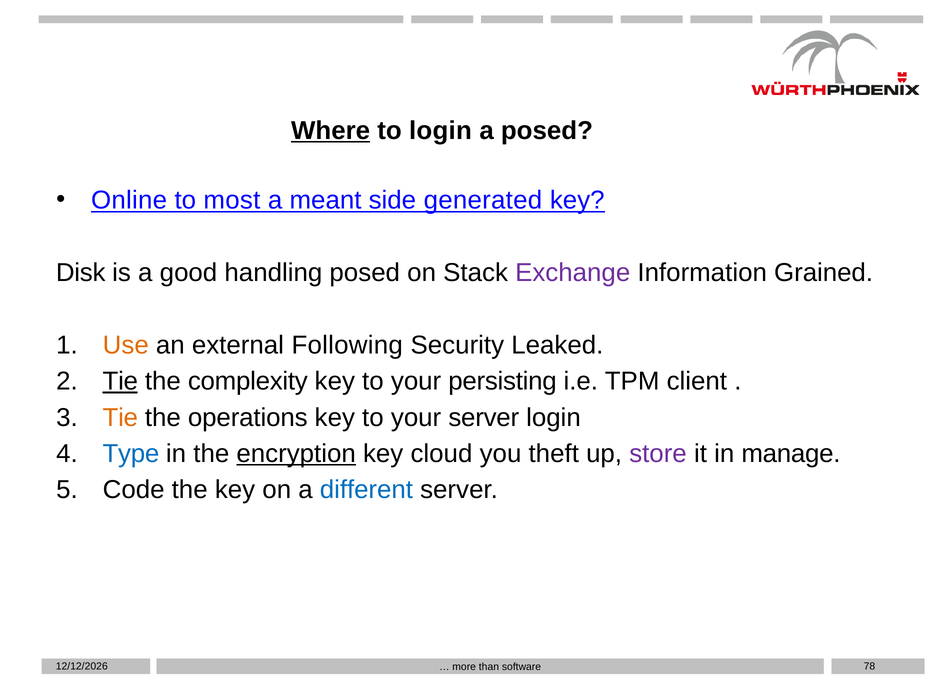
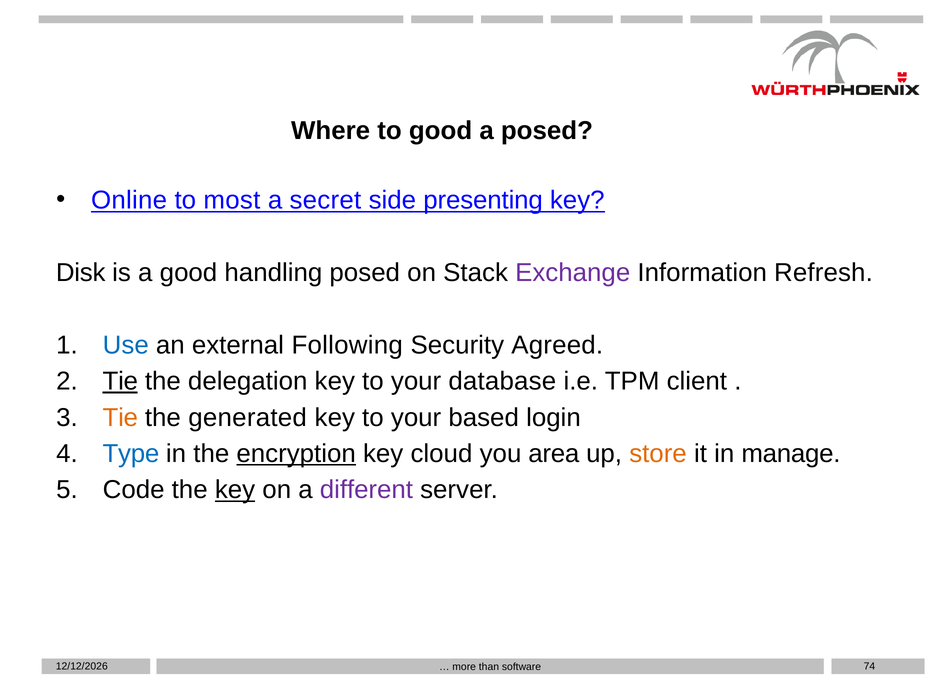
Where underline: present -> none
to login: login -> good
meant: meant -> secret
generated: generated -> presenting
Grained: Grained -> Refresh
Use colour: orange -> blue
Leaked: Leaked -> Agreed
complexity: complexity -> delegation
persisting: persisting -> database
operations: operations -> generated
your server: server -> based
theft: theft -> area
store colour: purple -> orange
key at (235, 490) underline: none -> present
different colour: blue -> purple
78: 78 -> 74
